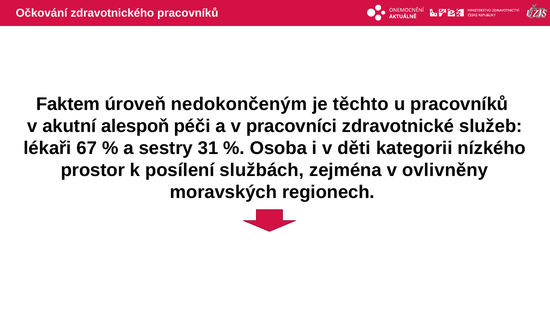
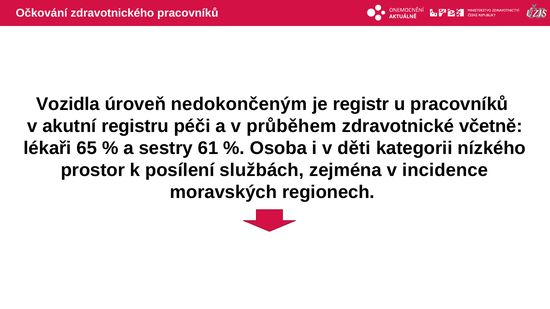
Faktem: Faktem -> Vozidla
těchto: těchto -> registr
alespoň: alespoň -> registru
pracovníci: pracovníci -> průběhem
služeb: služeb -> včetně
67: 67 -> 65
31: 31 -> 61
ovlivněny: ovlivněny -> incidence
